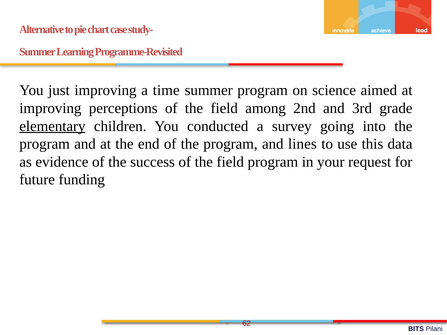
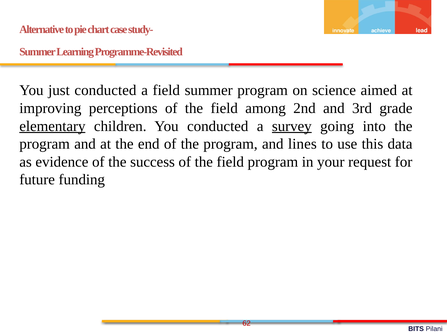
just improving: improving -> conducted
a time: time -> field
survey underline: none -> present
